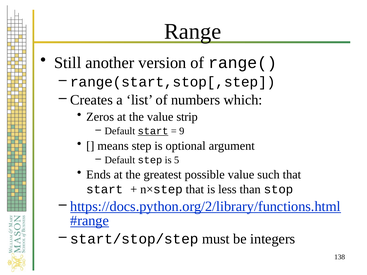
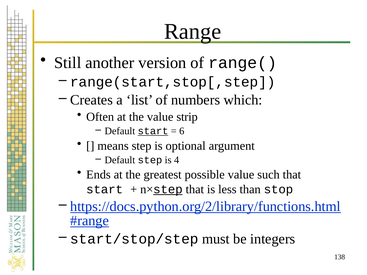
Zeros: Zeros -> Often
9: 9 -> 6
5: 5 -> 4
step at (168, 190) underline: none -> present
